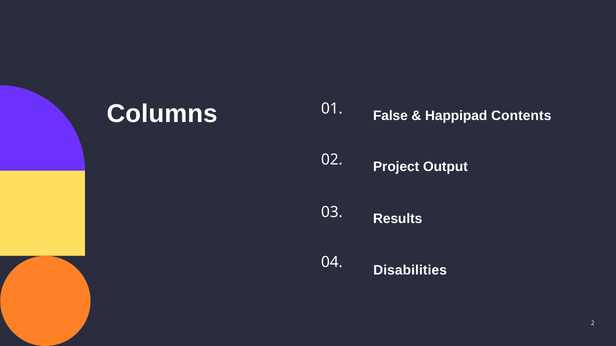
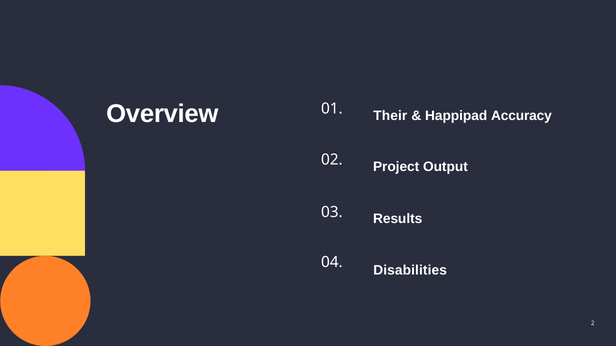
Columns: Columns -> Overview
False: False -> Their
Contents: Contents -> Accuracy
